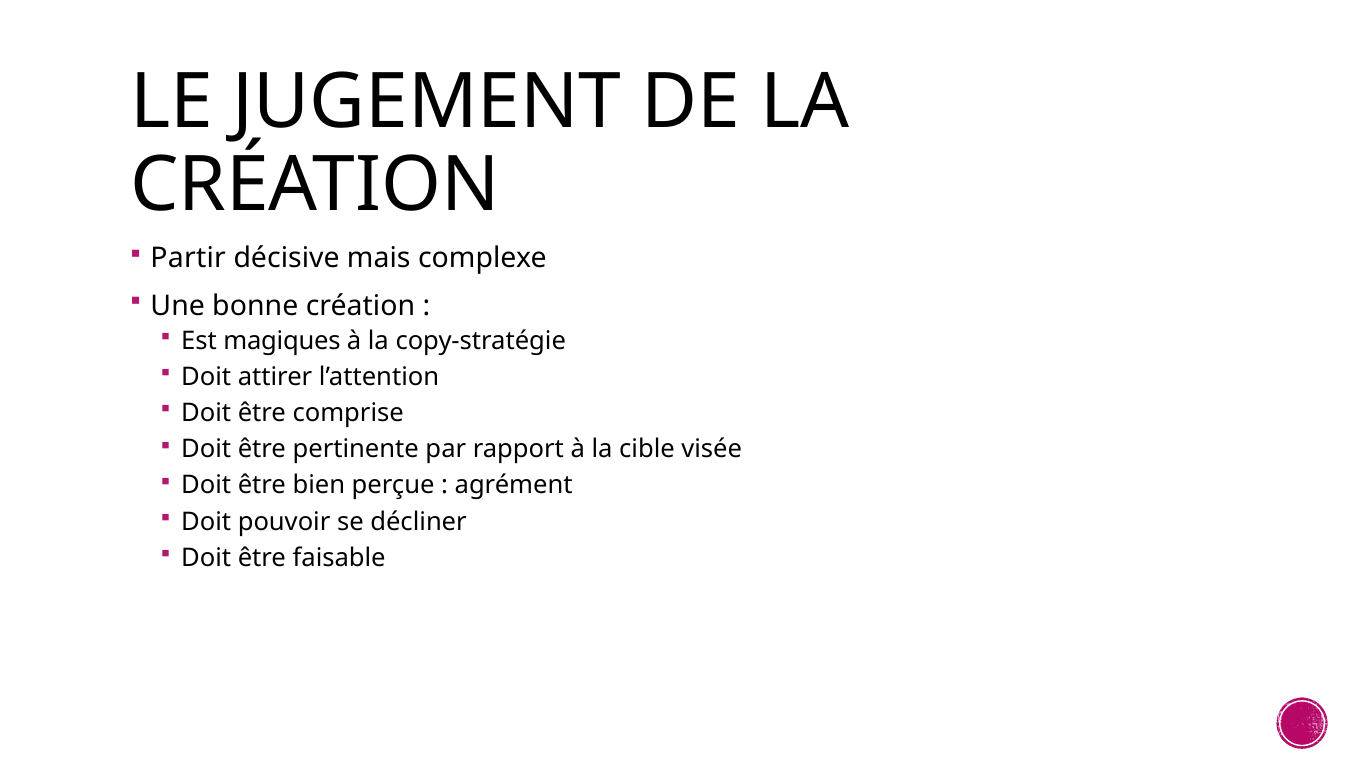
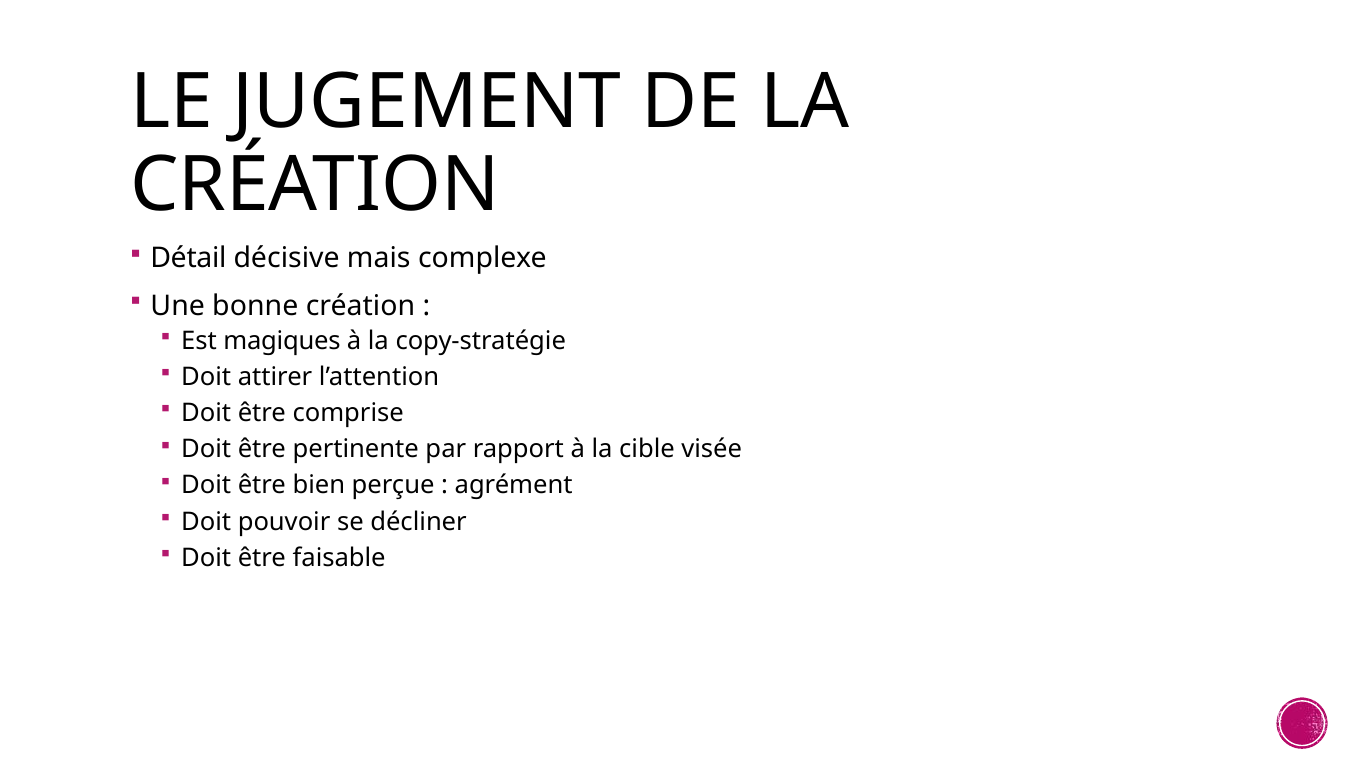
Partir: Partir -> Détail
